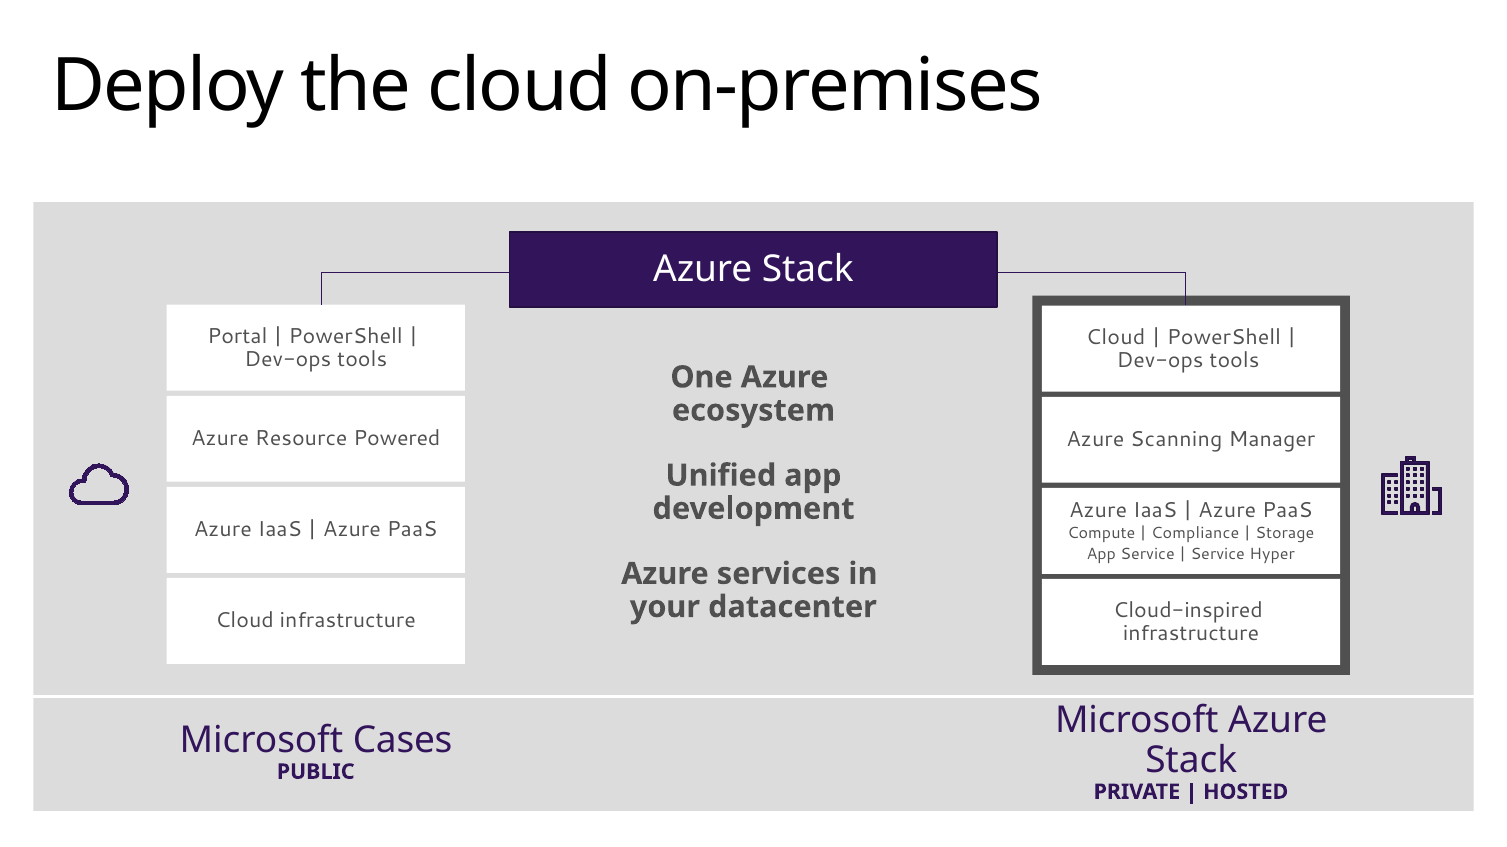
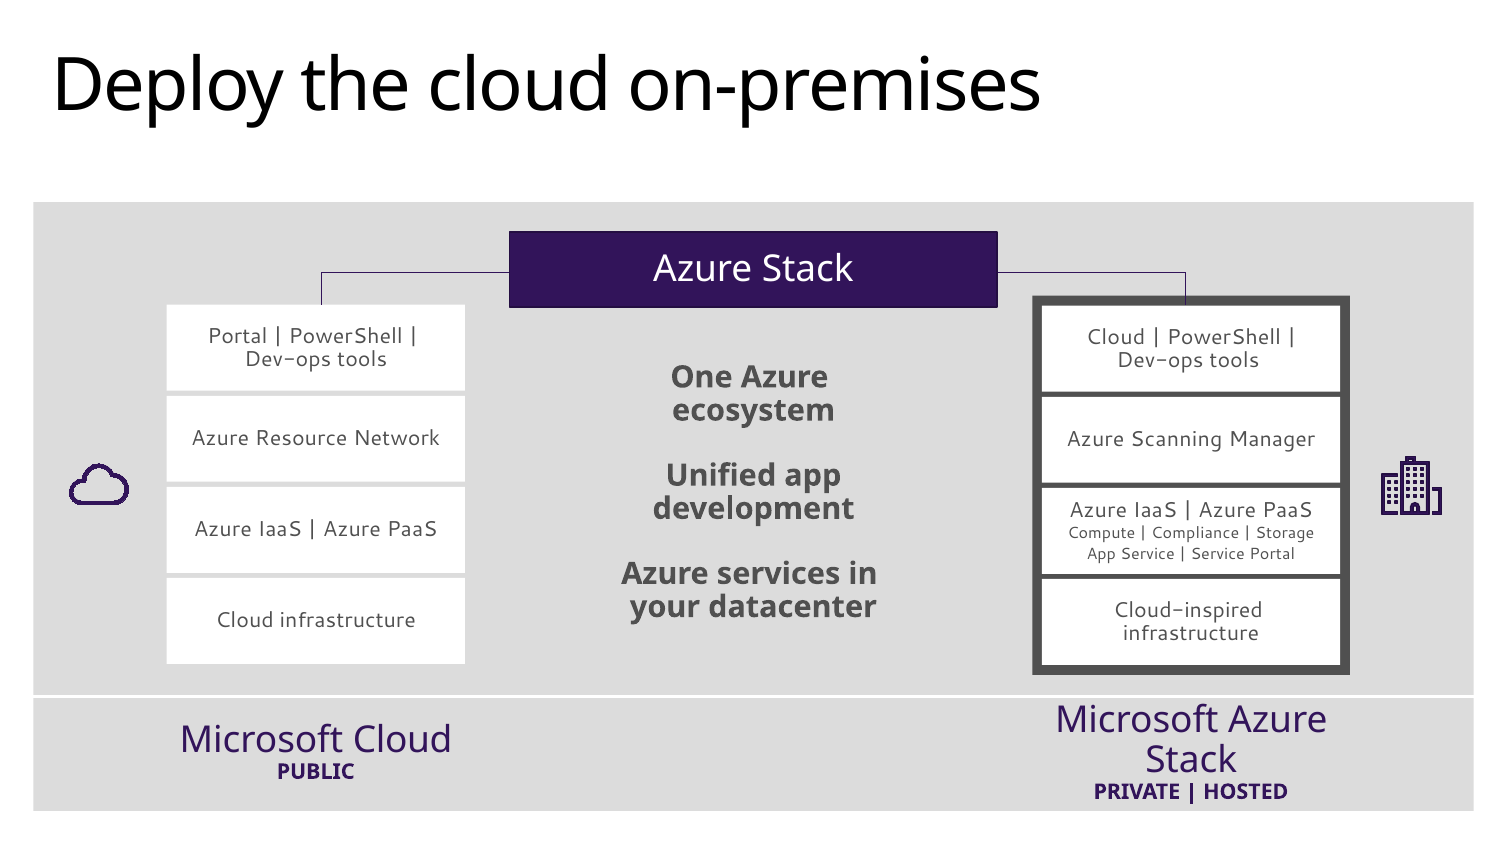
Powered: Powered -> Network
Service Hyper: Hyper -> Portal
Microsoft Cases: Cases -> Cloud
